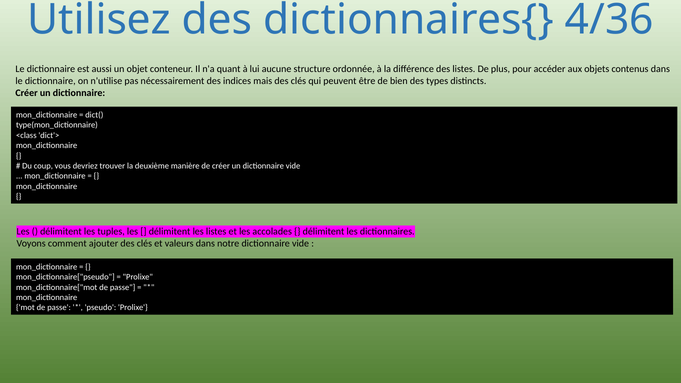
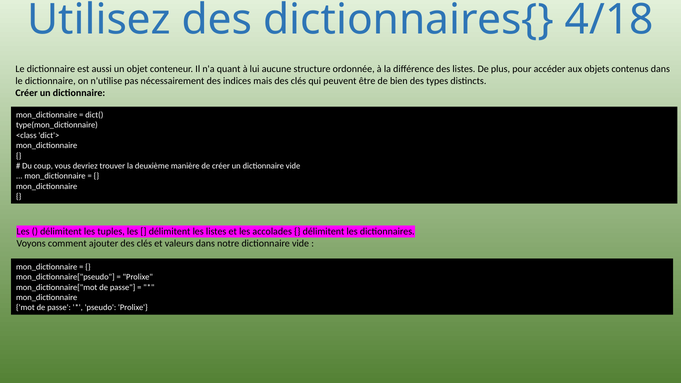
4/36: 4/36 -> 4/18
